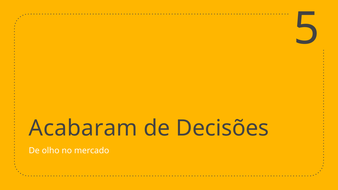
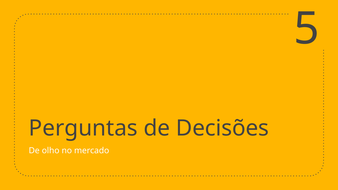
Acabaram: Acabaram -> Perguntas
